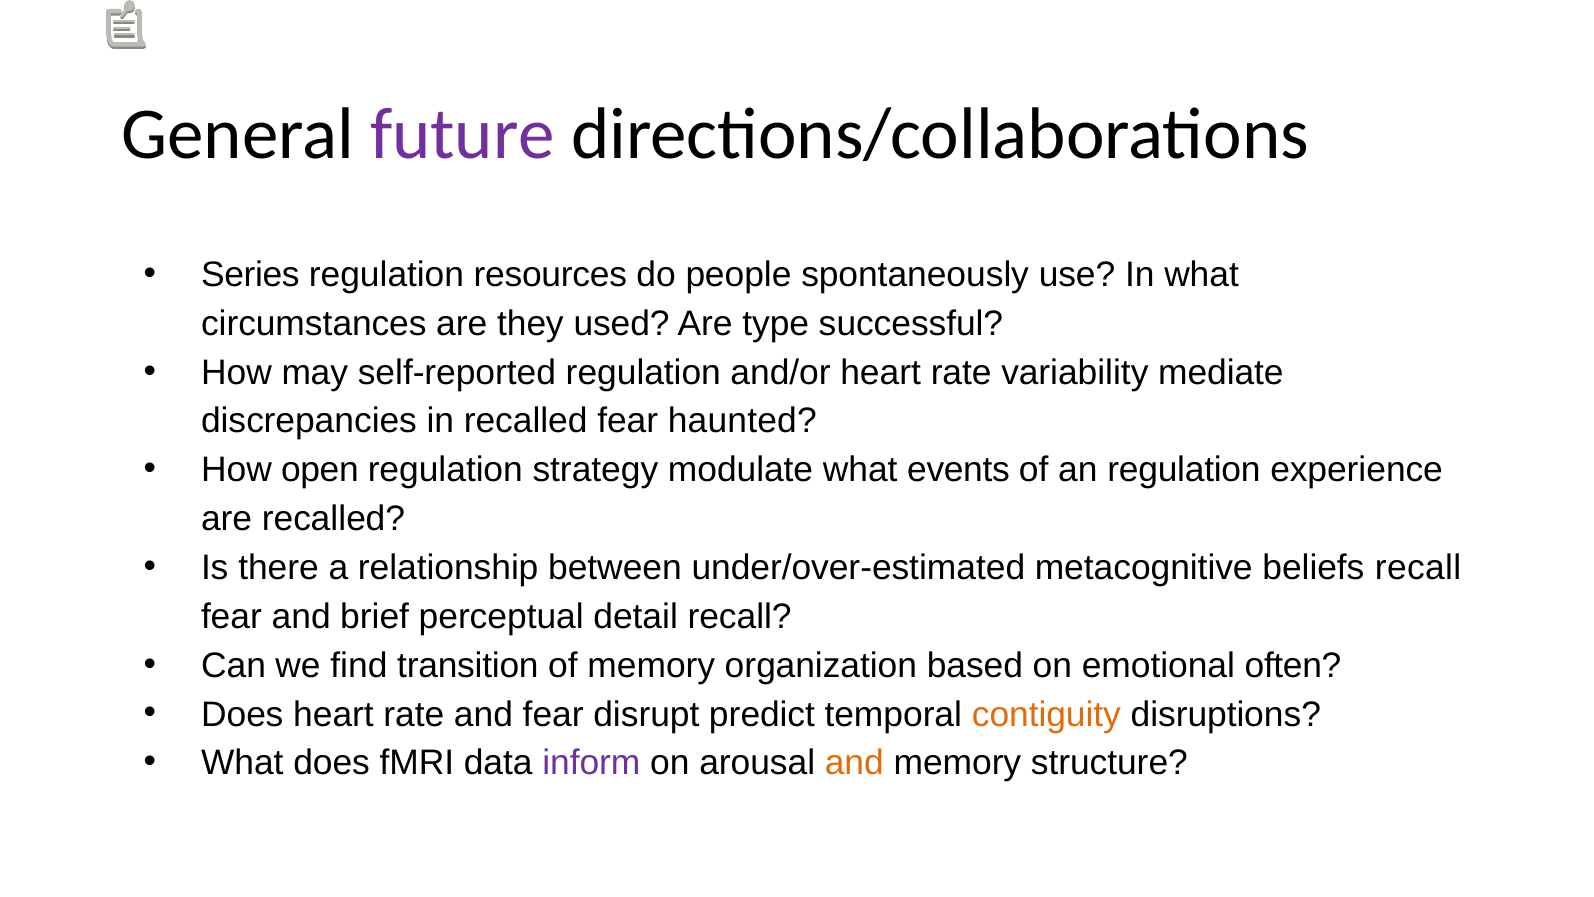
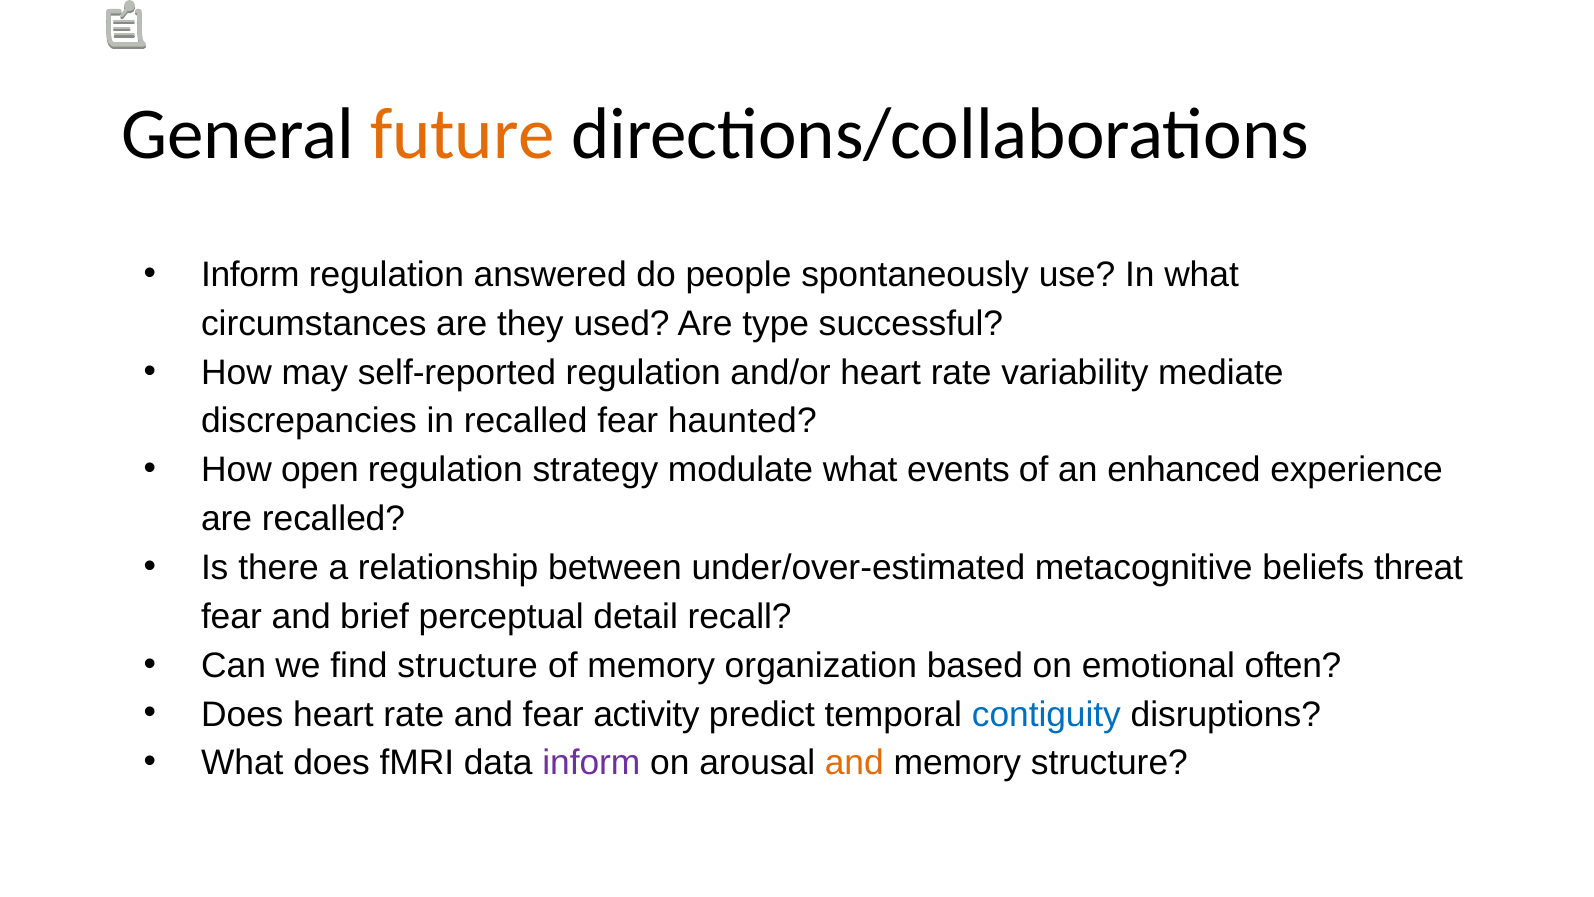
future colour: purple -> orange
Series at (250, 275): Series -> Inform
resources: resources -> answered
an regulation: regulation -> enhanced
beliefs recall: recall -> threat
find transition: transition -> structure
disrupt: disrupt -> activity
contiguity colour: orange -> blue
